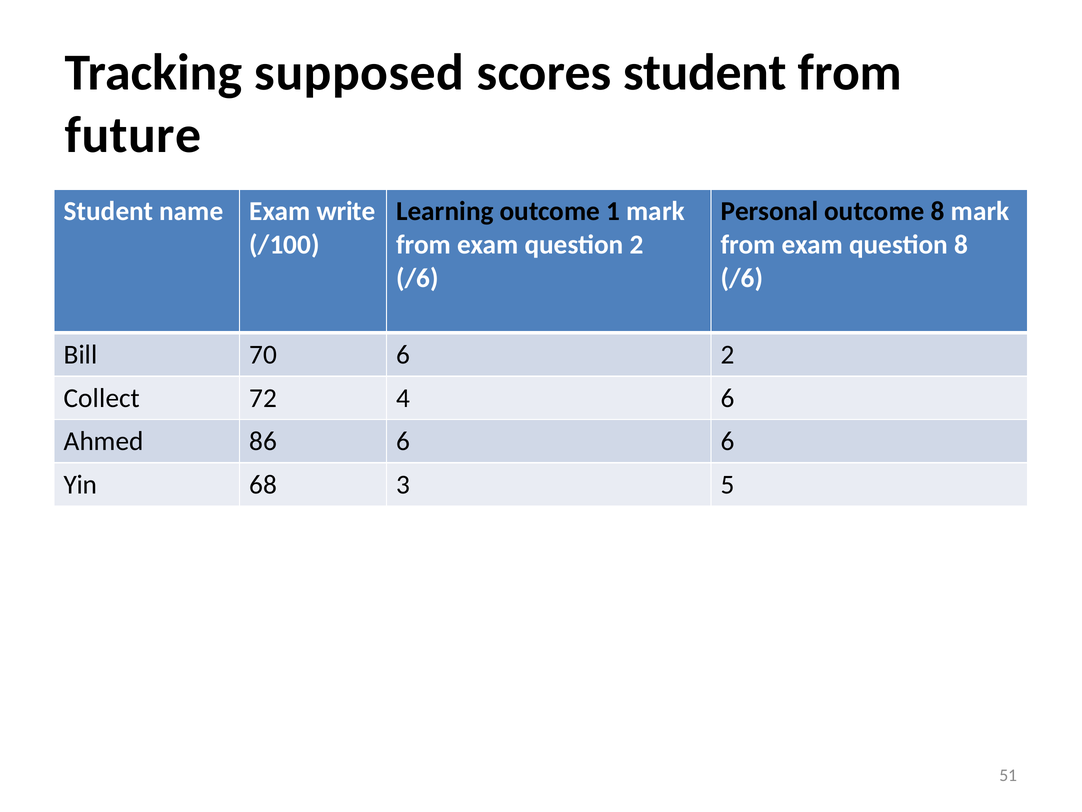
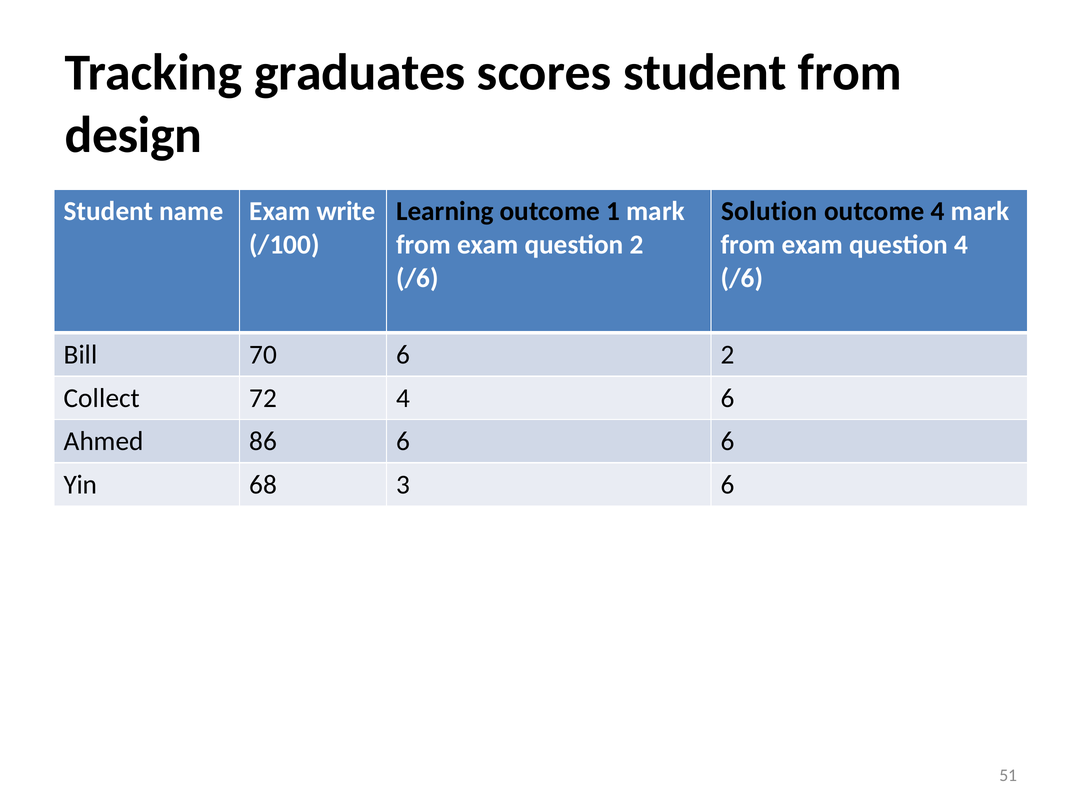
supposed: supposed -> graduates
future: future -> design
Personal: Personal -> Solution
outcome 8: 8 -> 4
question 8: 8 -> 4
3 5: 5 -> 6
